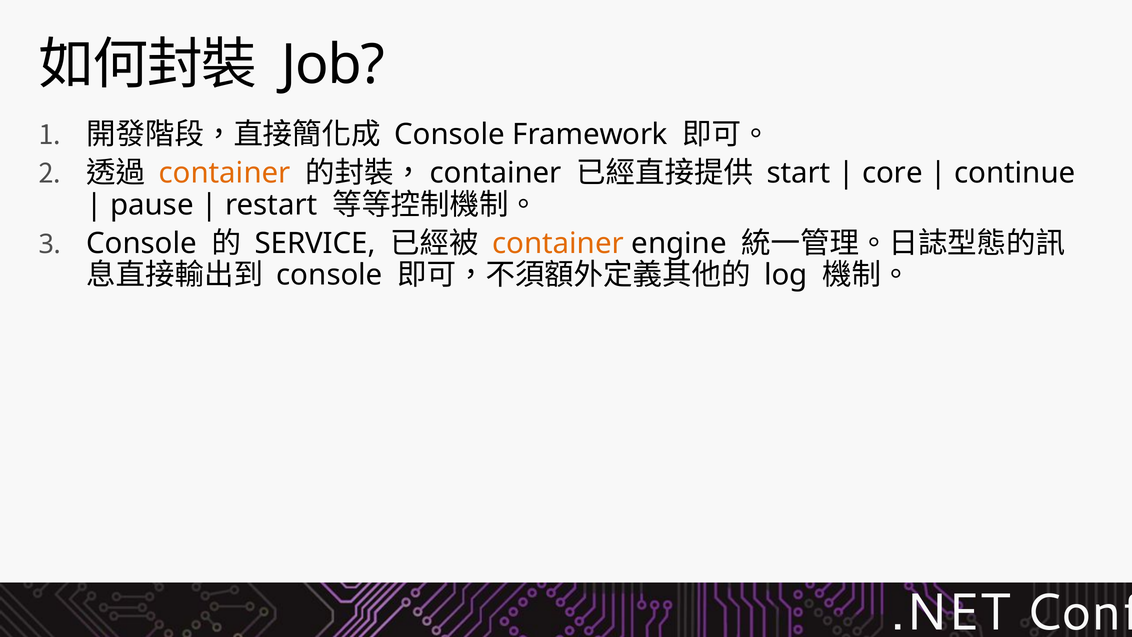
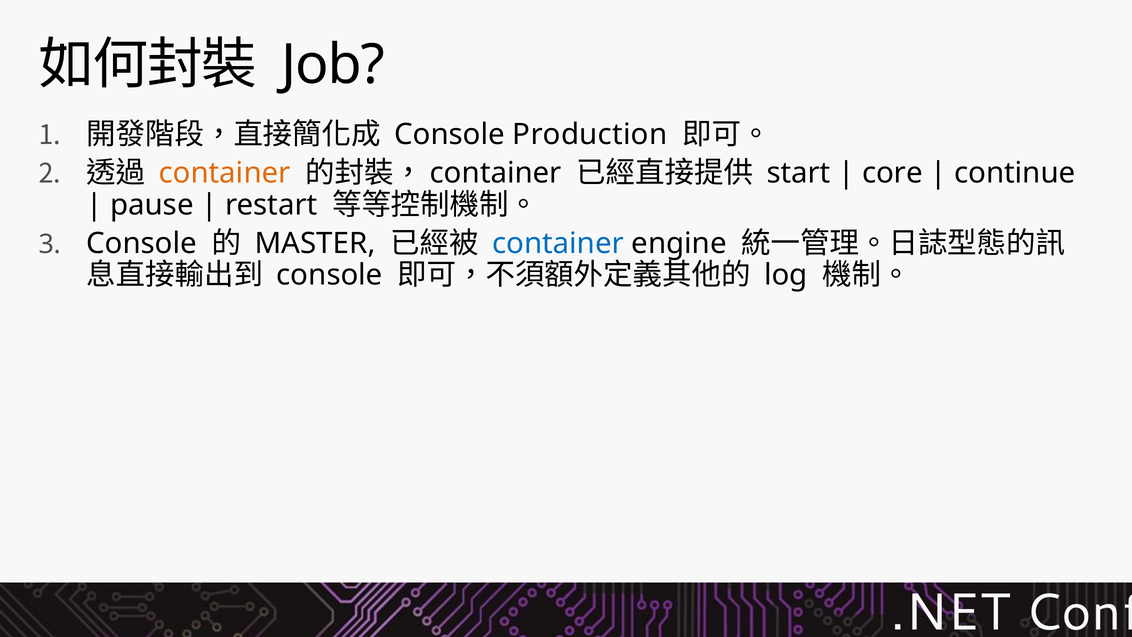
Framework: Framework -> Production
SERVICE: SERVICE -> MASTER
container at (558, 243) colour: orange -> blue
